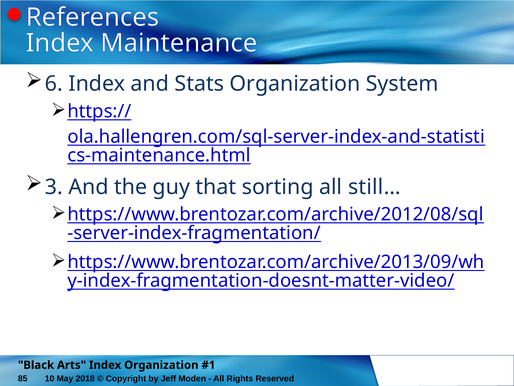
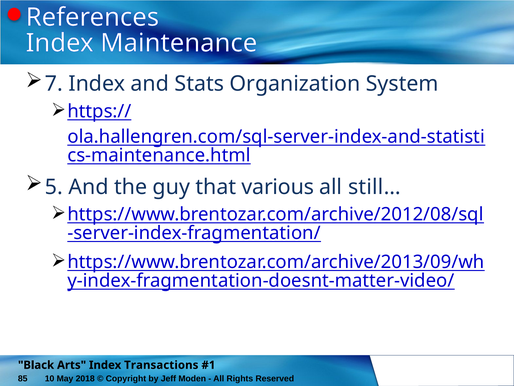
6: 6 -> 7
3: 3 -> 5
sorting: sorting -> various
Index Organization: Organization -> Transactions
